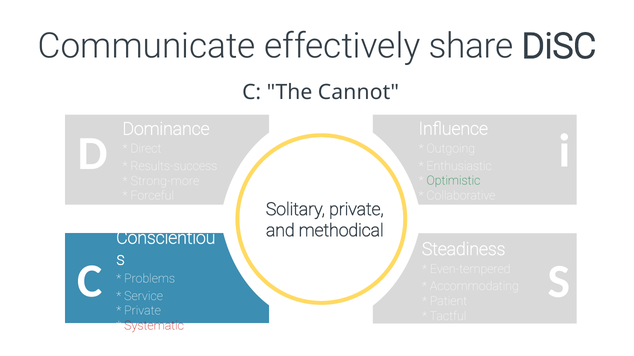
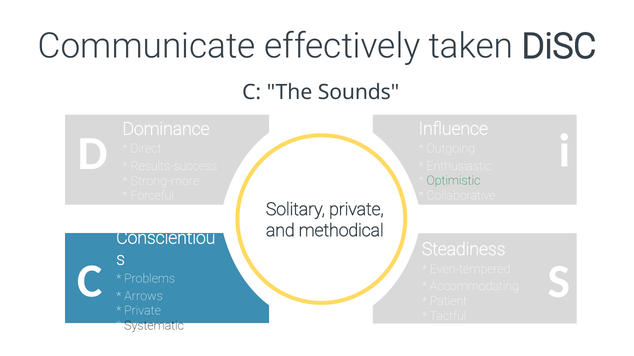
share: share -> taken
Cannot: Cannot -> Sounds
Service: Service -> Arrows
Systematic colour: red -> black
